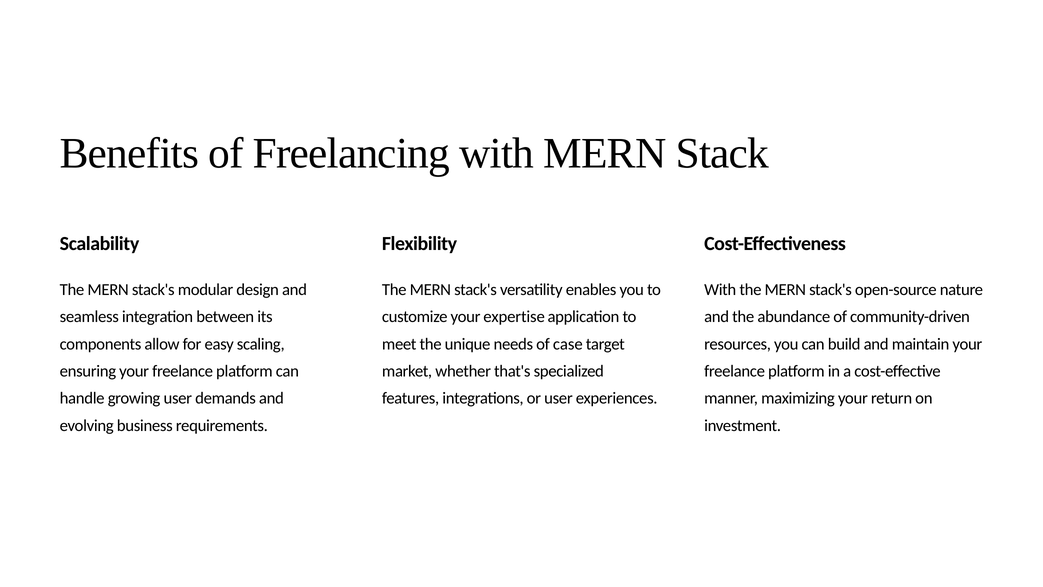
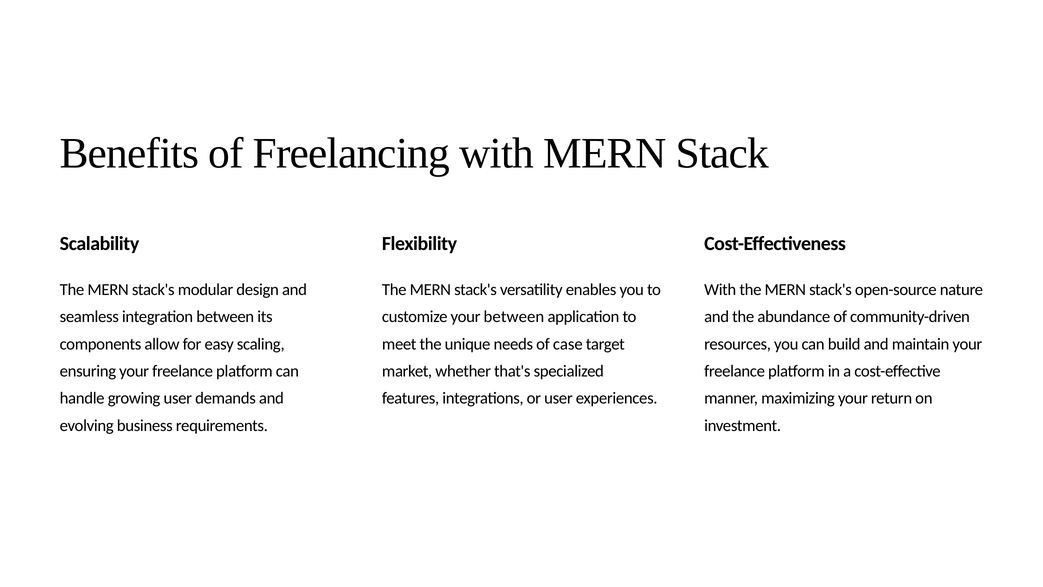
your expertise: expertise -> between
